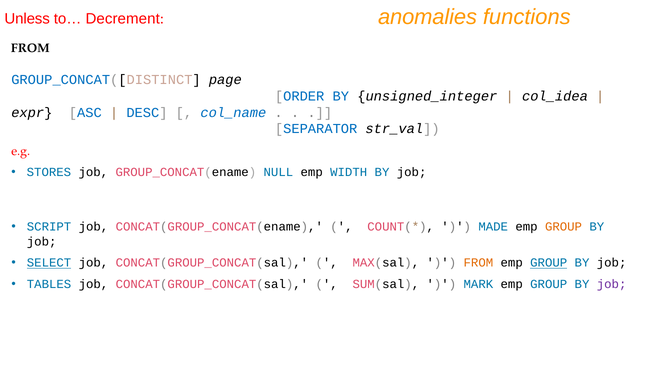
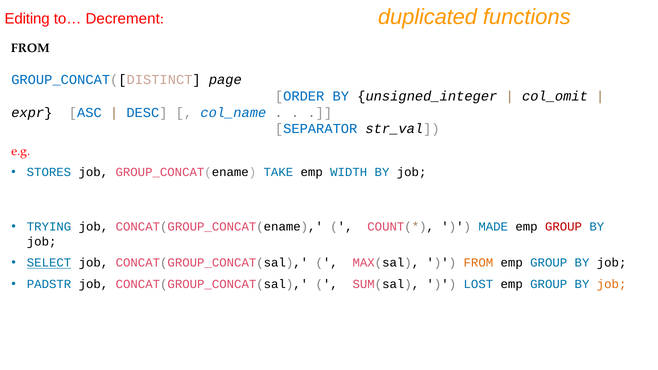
anomalies: anomalies -> duplicated
Unless: Unless -> Editing
col_idea: col_idea -> col_omit
NULL: NULL -> TAKE
SCRIPT: SCRIPT -> TRYING
GROUP at (564, 227) colour: orange -> red
GROUP at (549, 263) underline: present -> none
TABLES: TABLES -> PADSTR
MARK: MARK -> LOST
job at (612, 284) colour: purple -> orange
